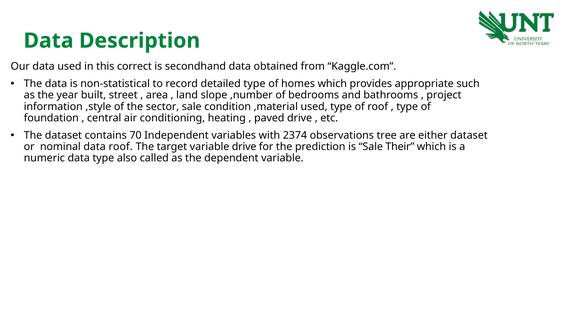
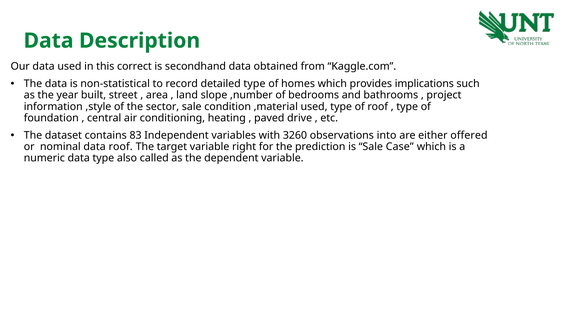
appropriate: appropriate -> implications
70: 70 -> 83
2374: 2374 -> 3260
tree: tree -> into
either dataset: dataset -> offered
variable drive: drive -> right
Their: Their -> Case
